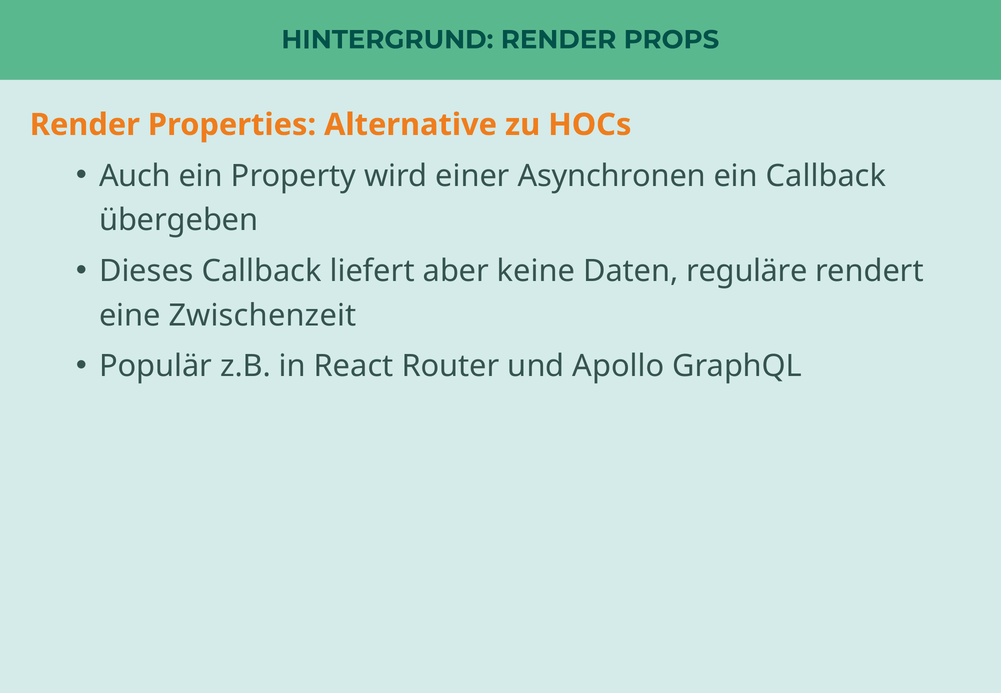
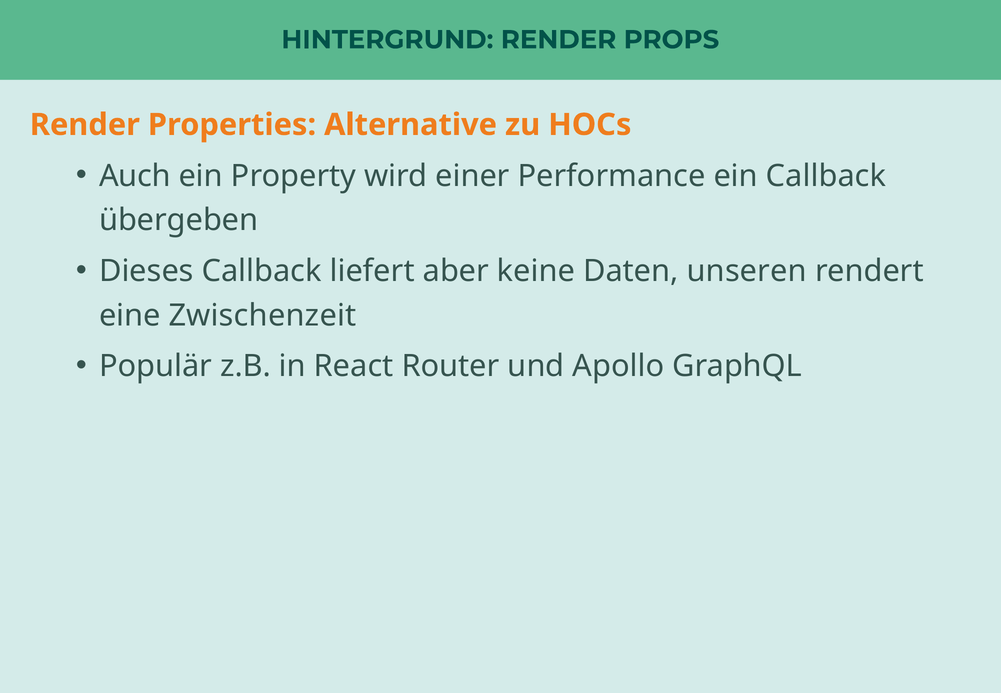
Asynchronen: Asynchronen -> Performance
reguläre: reguläre -> unseren
